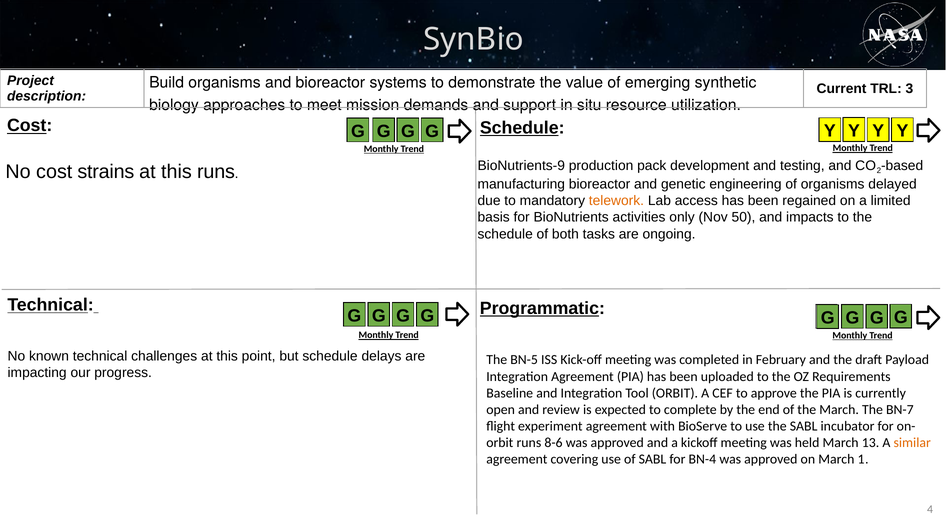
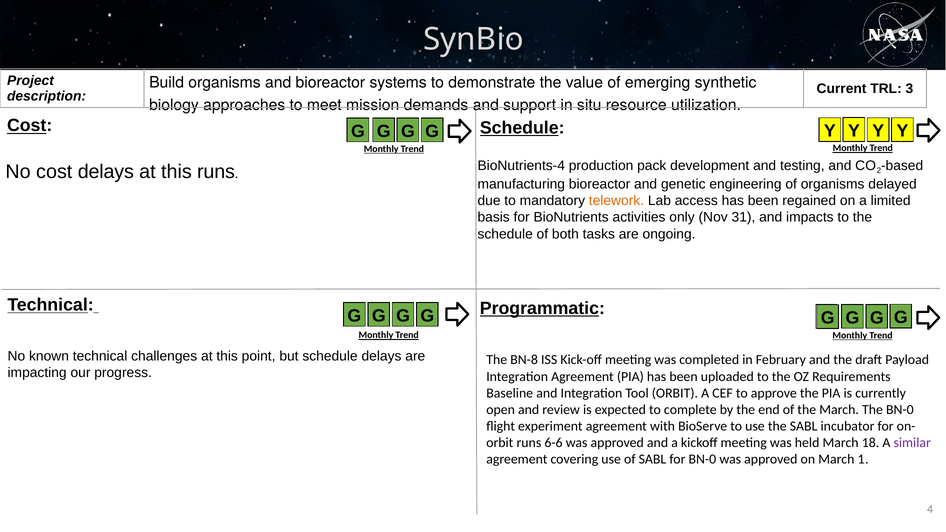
BioNutrients-9: BioNutrients-9 -> BioNutrients-4
cost strains: strains -> delays
50: 50 -> 31
BN-5: BN-5 -> BN-8
The BN-7: BN-7 -> BN-0
8-6: 8-6 -> 6-6
13: 13 -> 18
similar colour: orange -> purple
for BN-4: BN-4 -> BN-0
